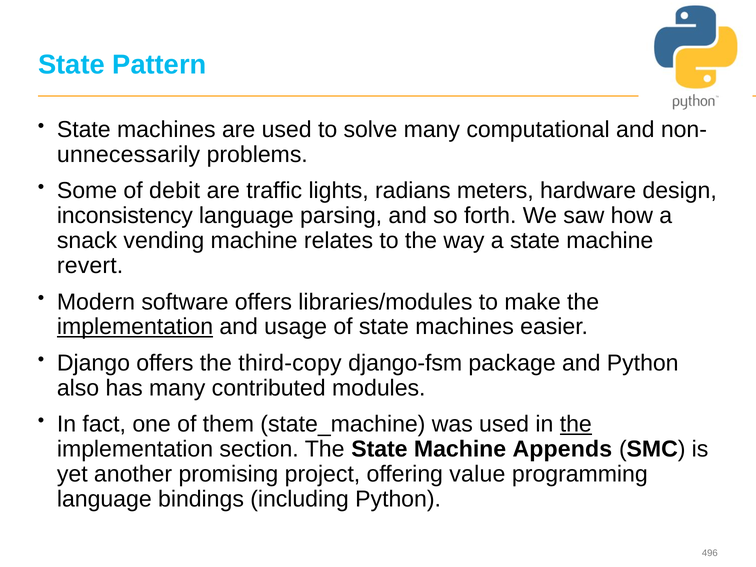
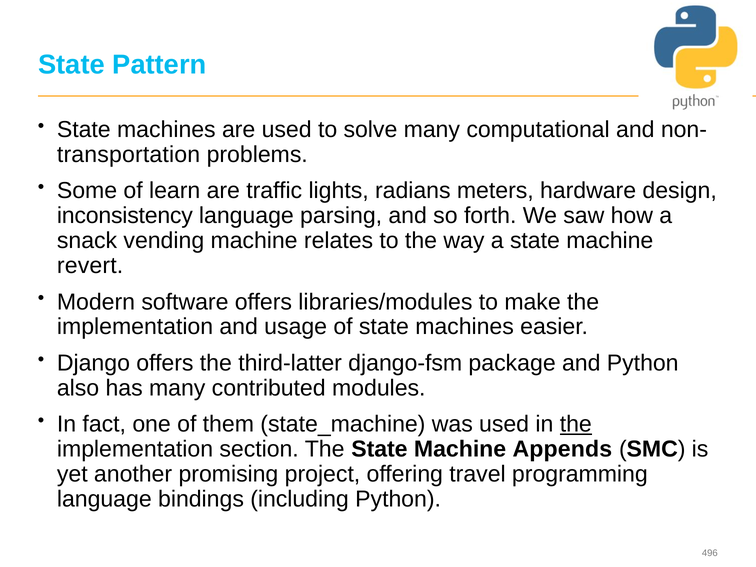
unnecessarily: unnecessarily -> transportation
debit: debit -> learn
implementation at (135, 327) underline: present -> none
third-copy: third-copy -> third-latter
value: value -> travel
